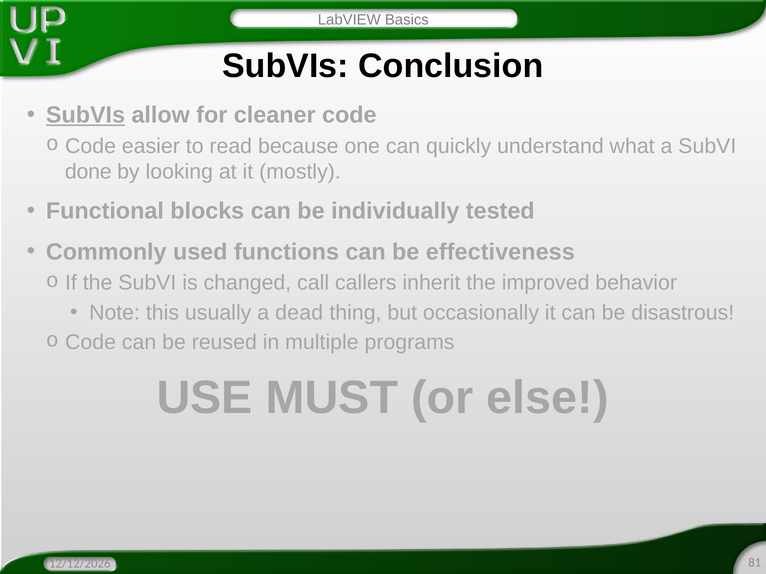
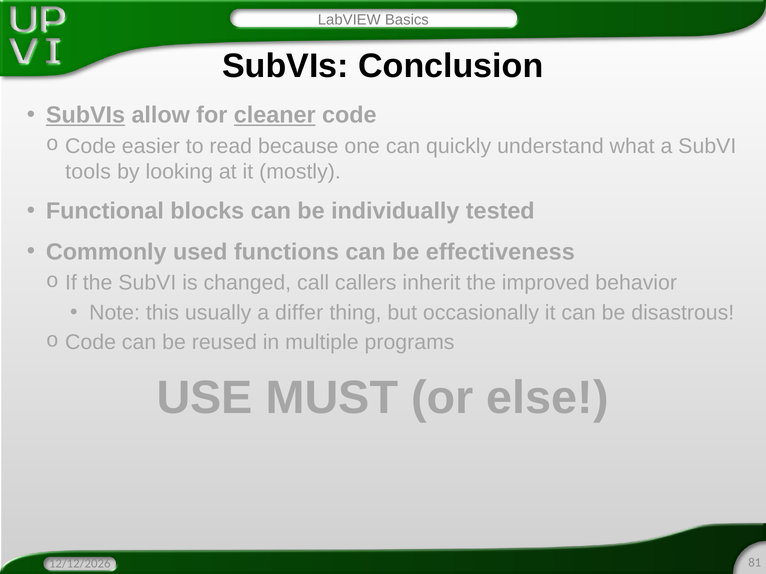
cleaner underline: none -> present
done: done -> tools
dead: dead -> differ
